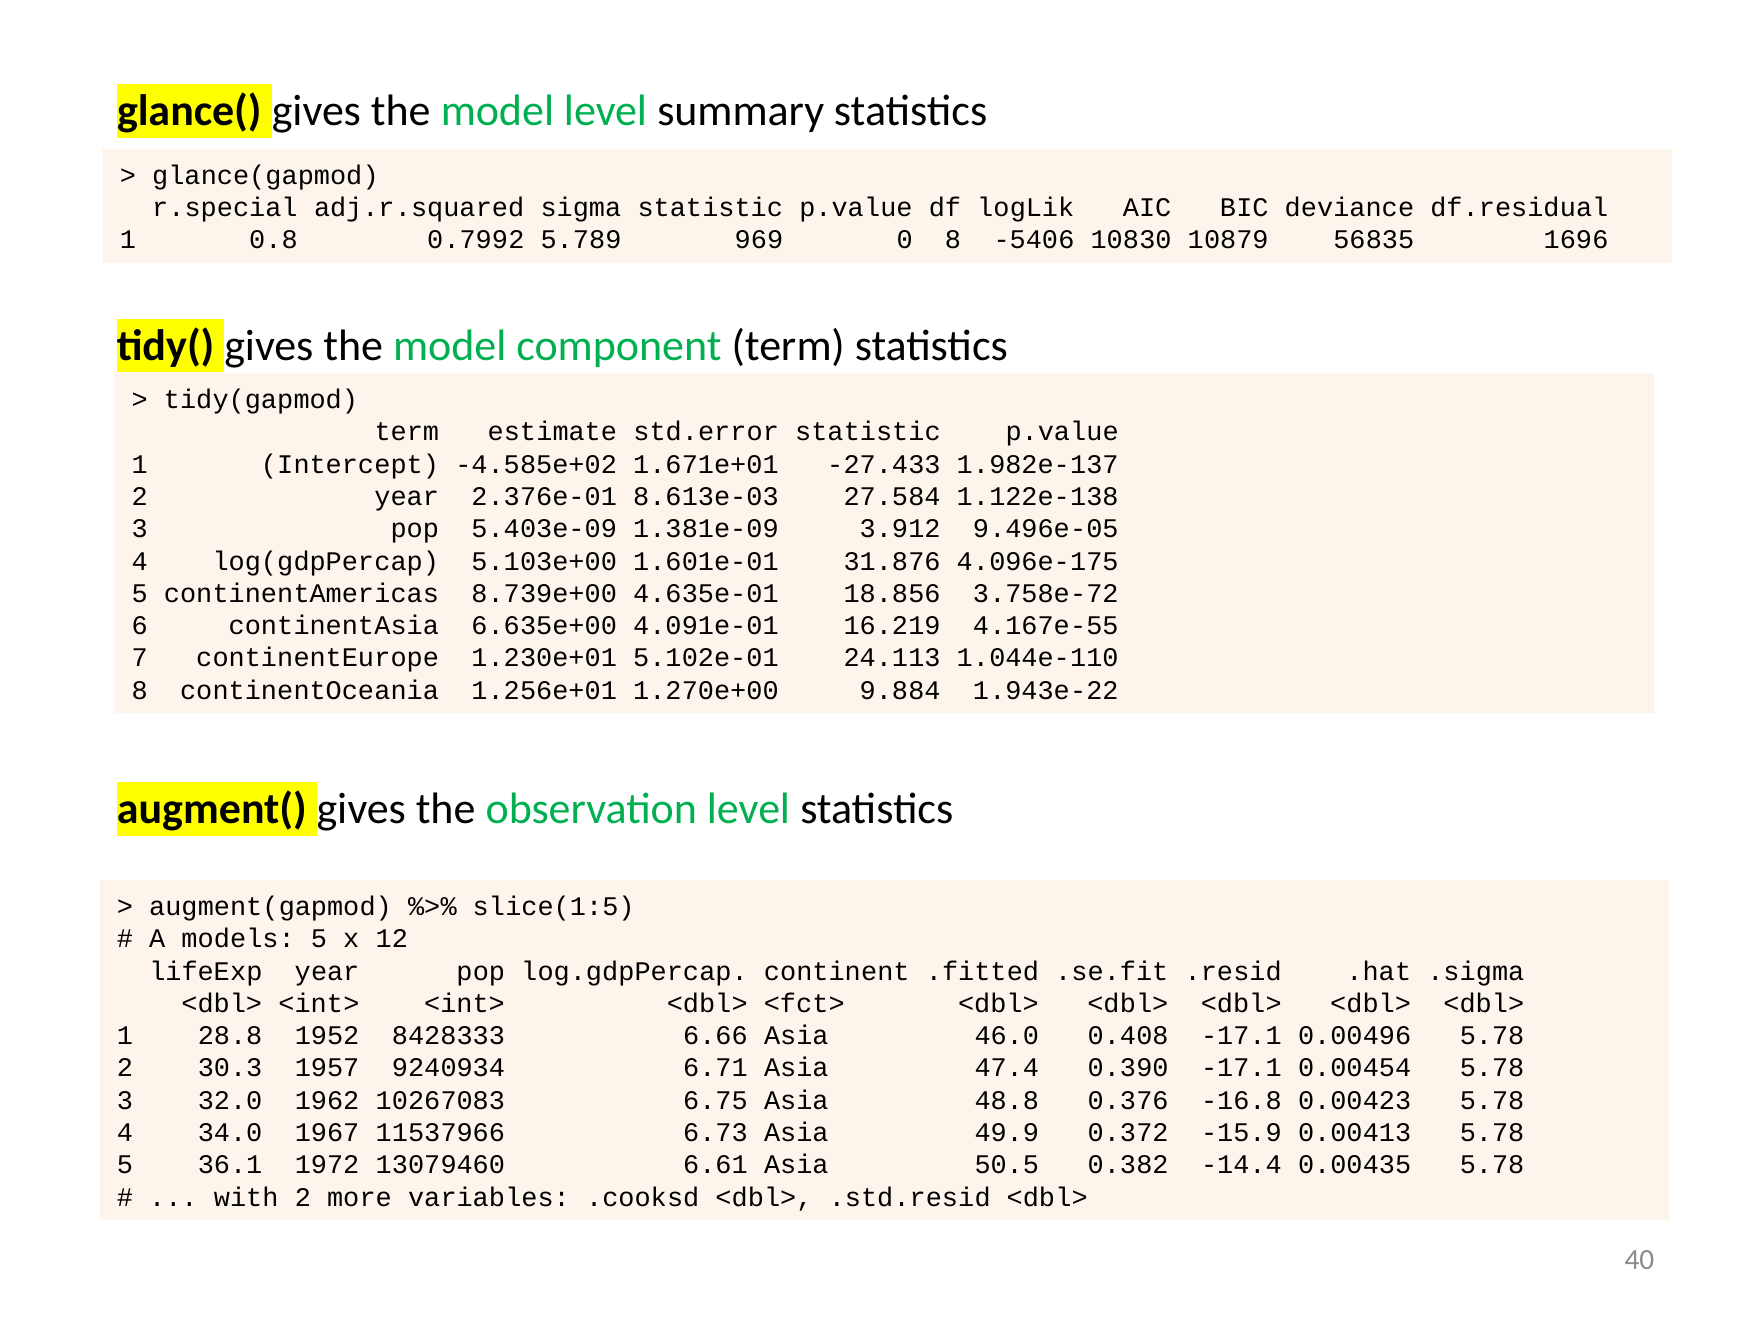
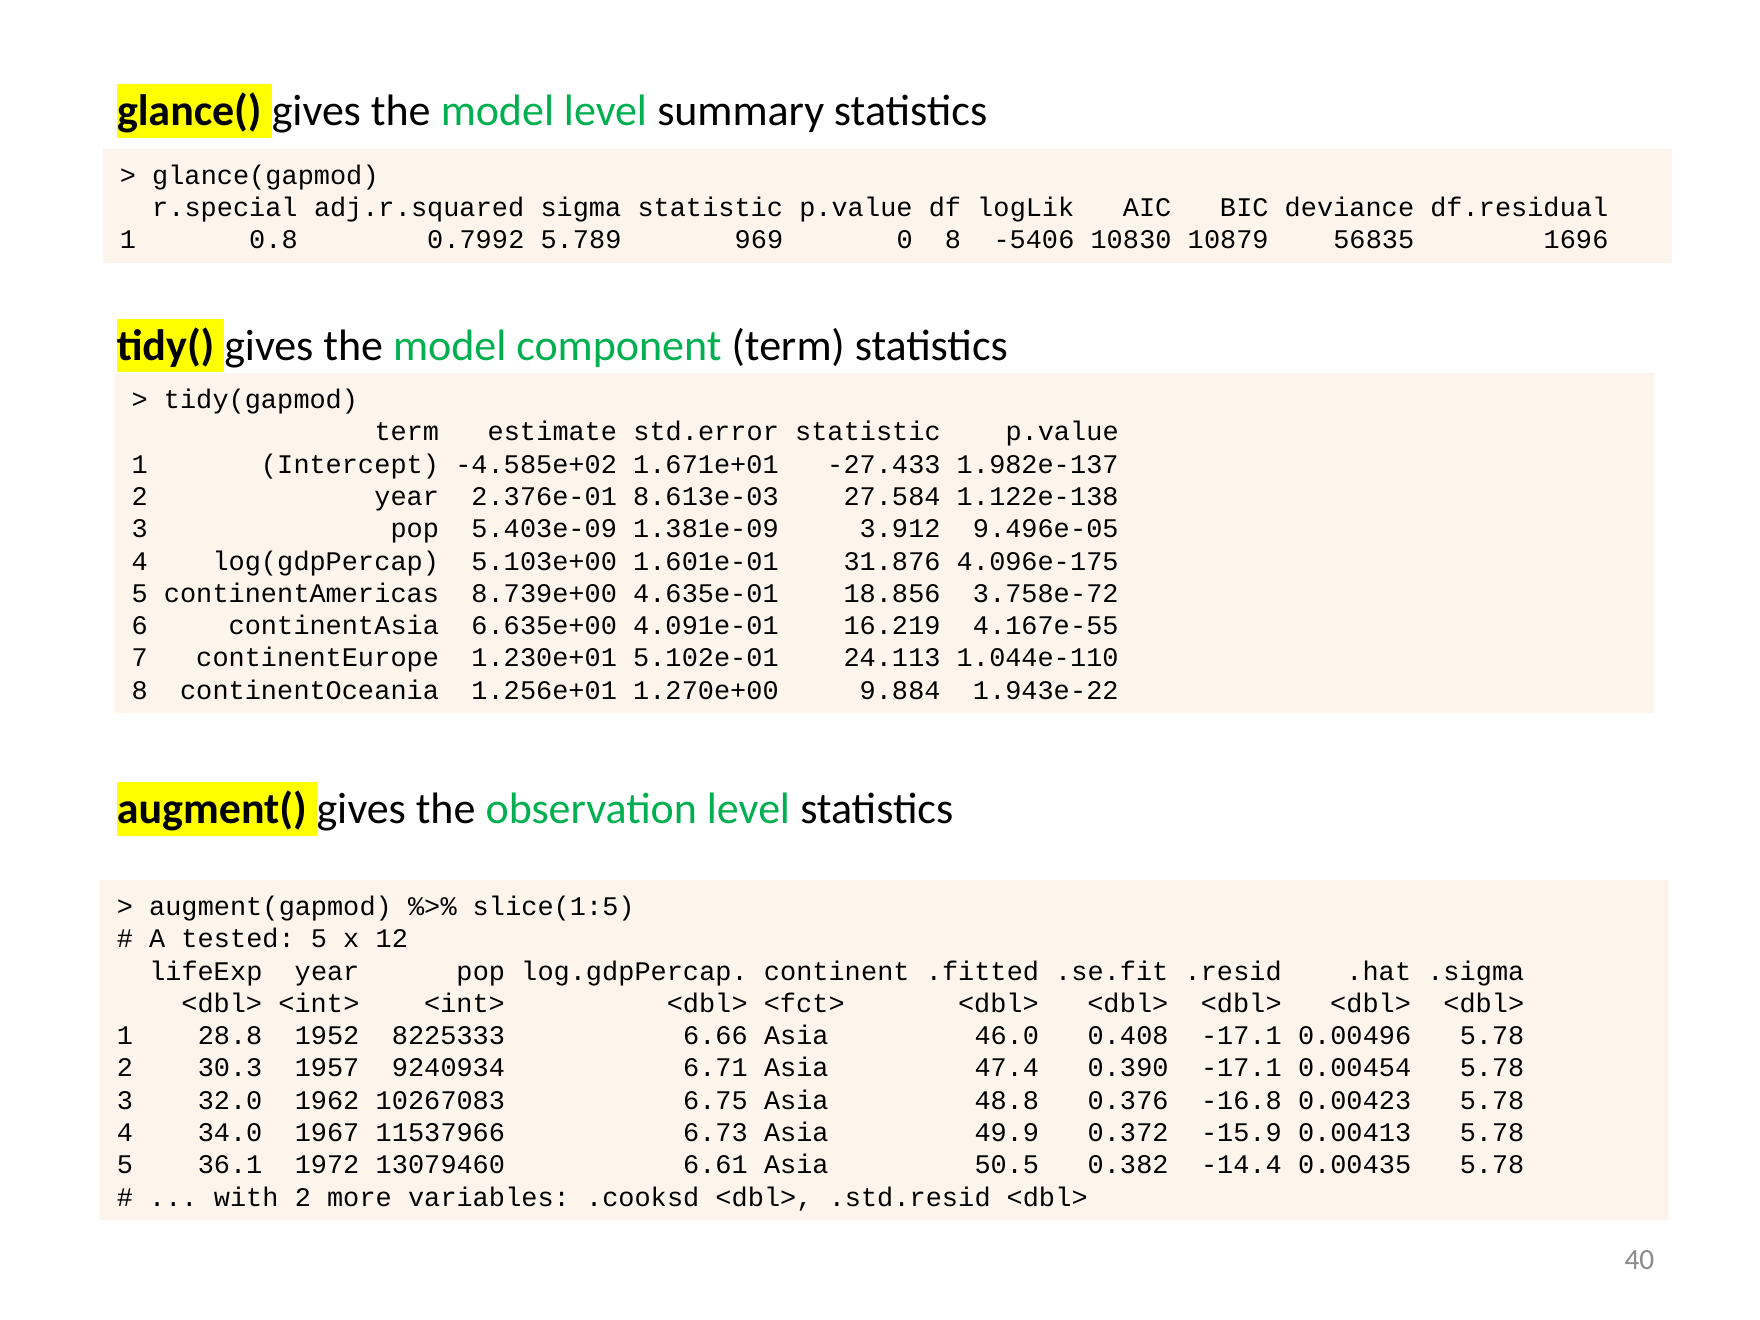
models: models -> tested
8428333: 8428333 -> 8225333
